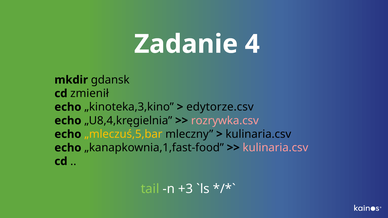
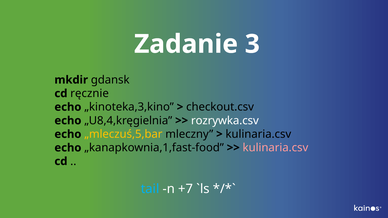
4: 4 -> 3
zmienił: zmienił -> ręcznie
edytorze.csv: edytorze.csv -> checkout.csv
rozrywka.csv colour: pink -> white
tail colour: light green -> light blue
+3: +3 -> +7
